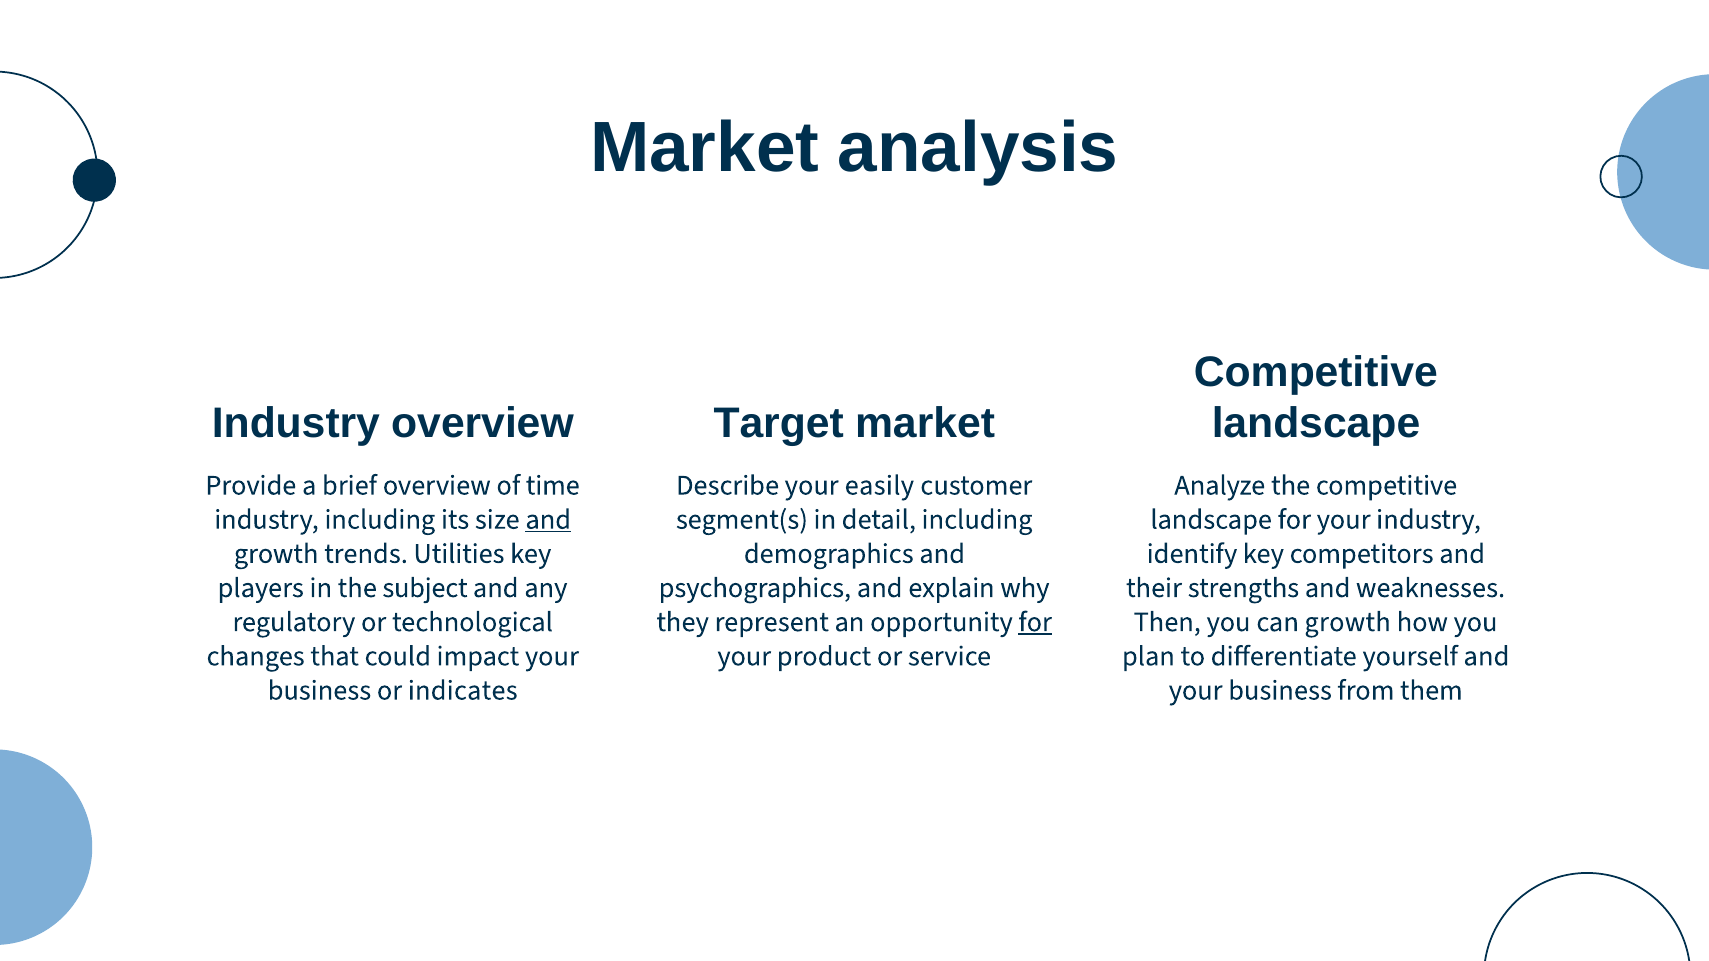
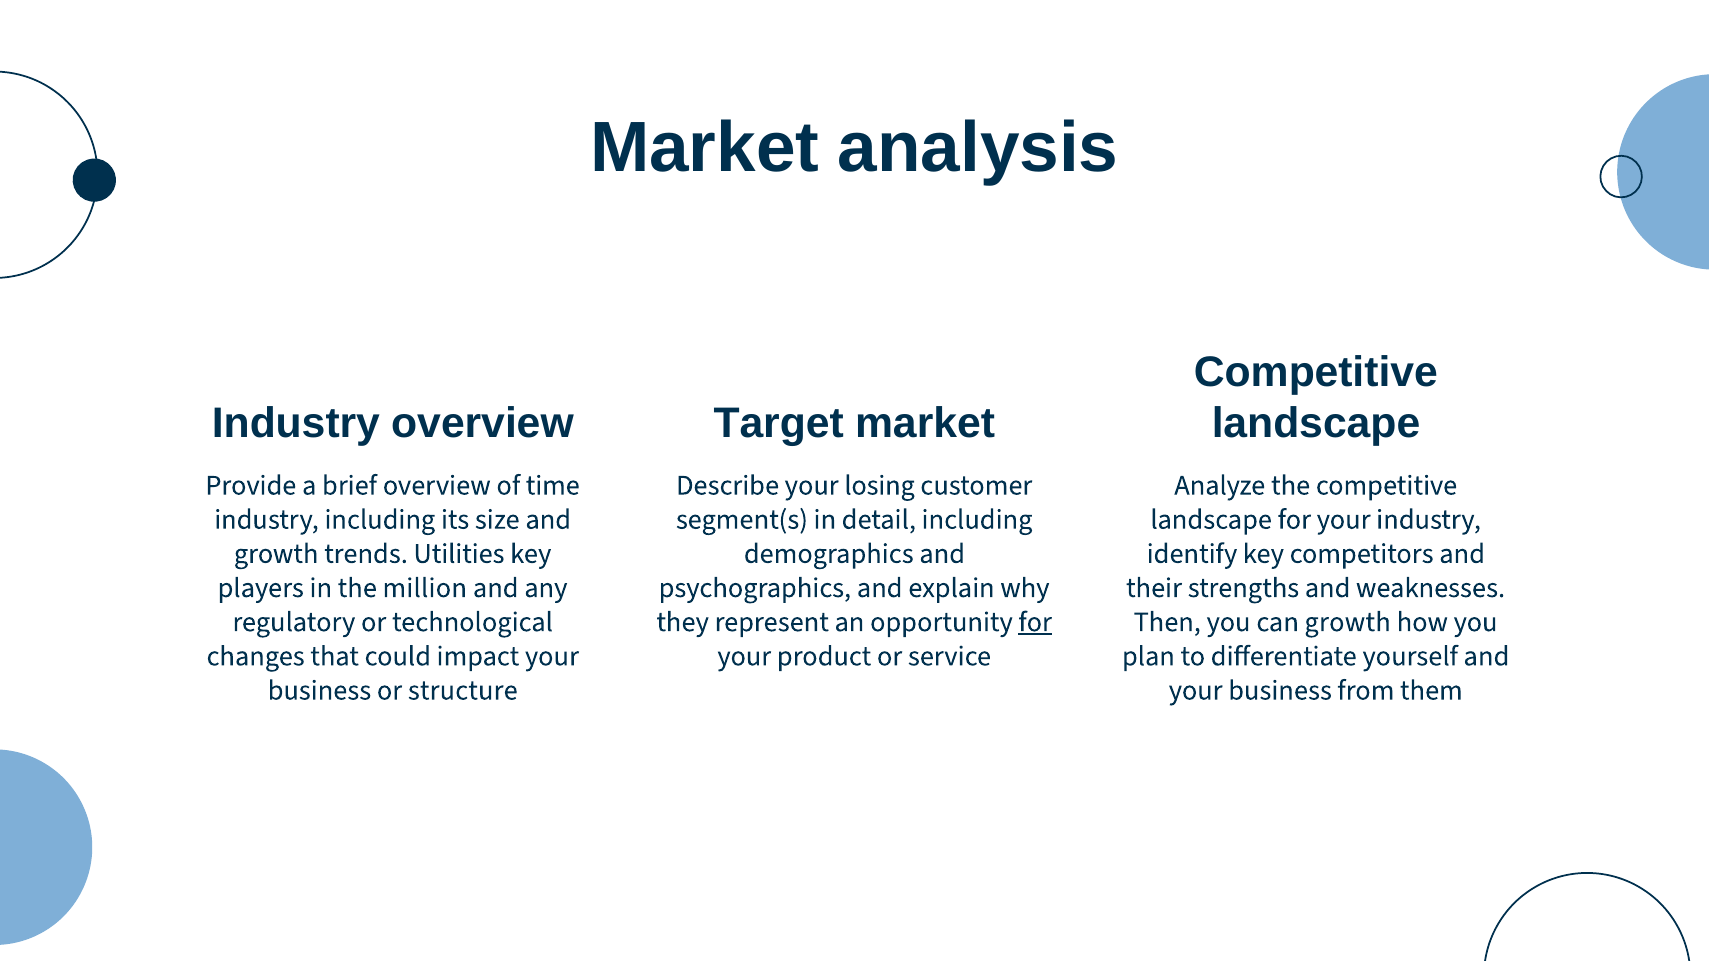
easily: easily -> losing
and at (548, 520) underline: present -> none
subject: subject -> million
indicates: indicates -> structure
